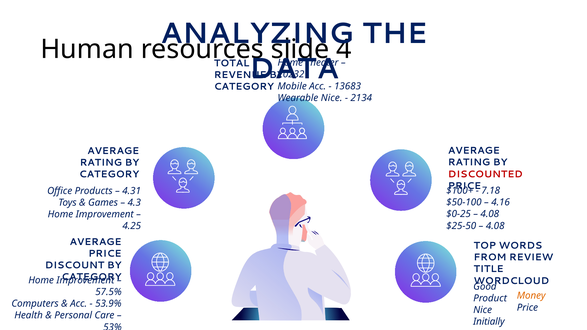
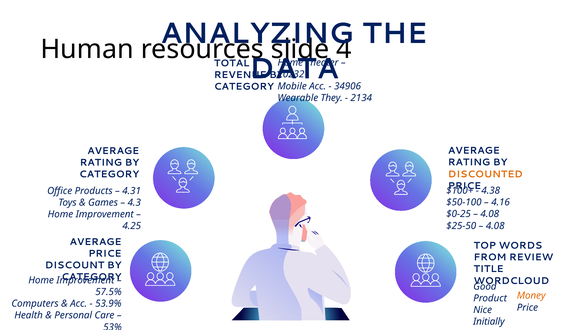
13683: 13683 -> 34906
Wearable Nice: Nice -> They
DISCOUNTED colour: red -> orange
7.18: 7.18 -> 4.38
